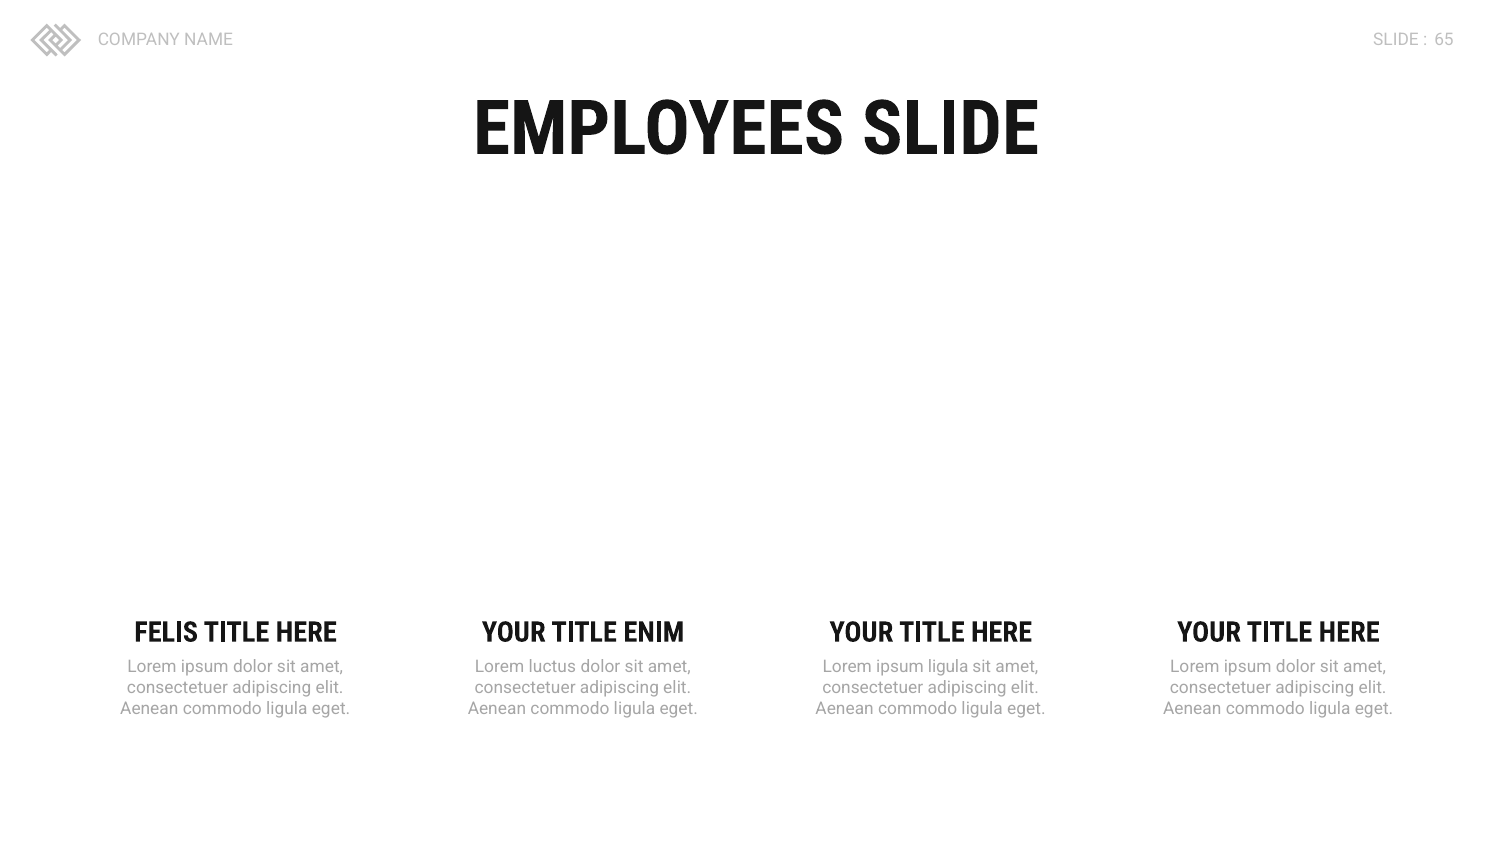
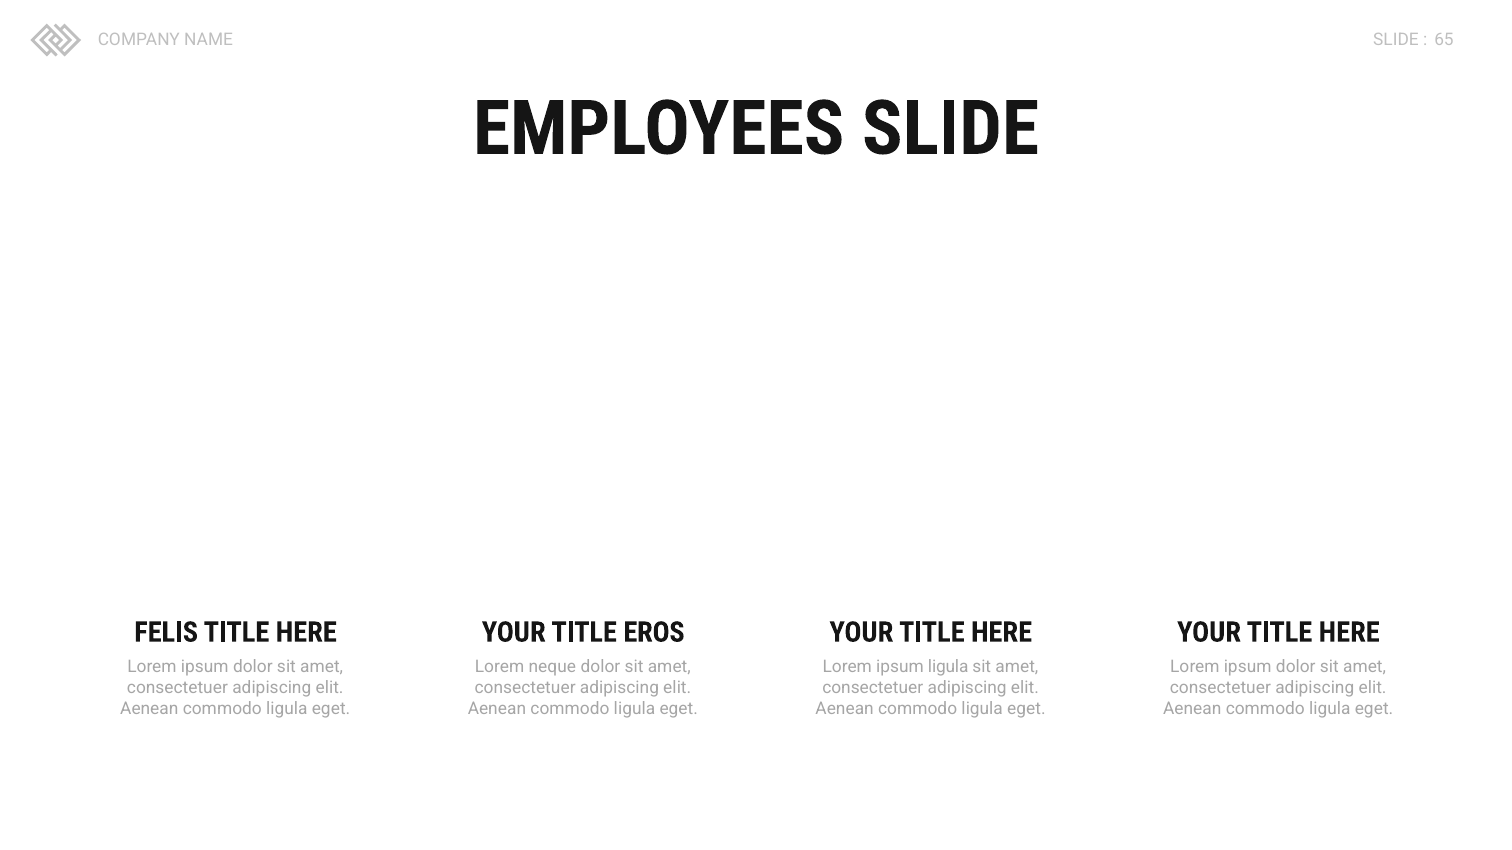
ENIM: ENIM -> EROS
luctus: luctus -> neque
